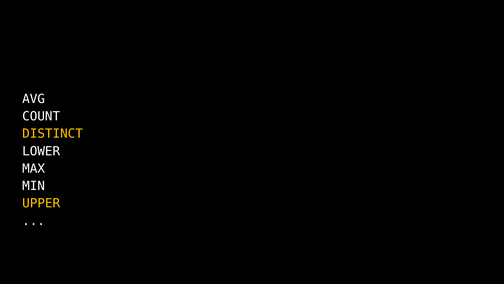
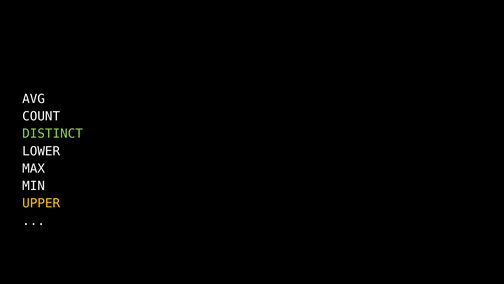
DISTINCT colour: yellow -> light green
